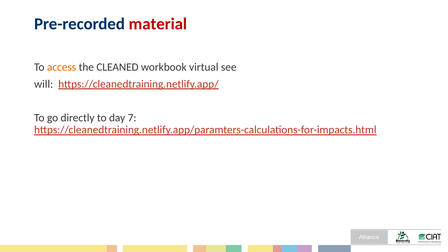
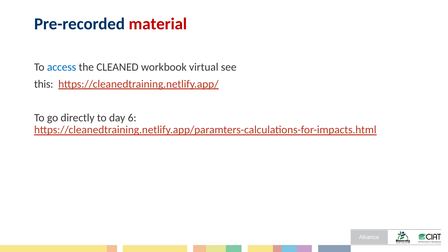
access colour: orange -> blue
will: will -> this
7: 7 -> 6
